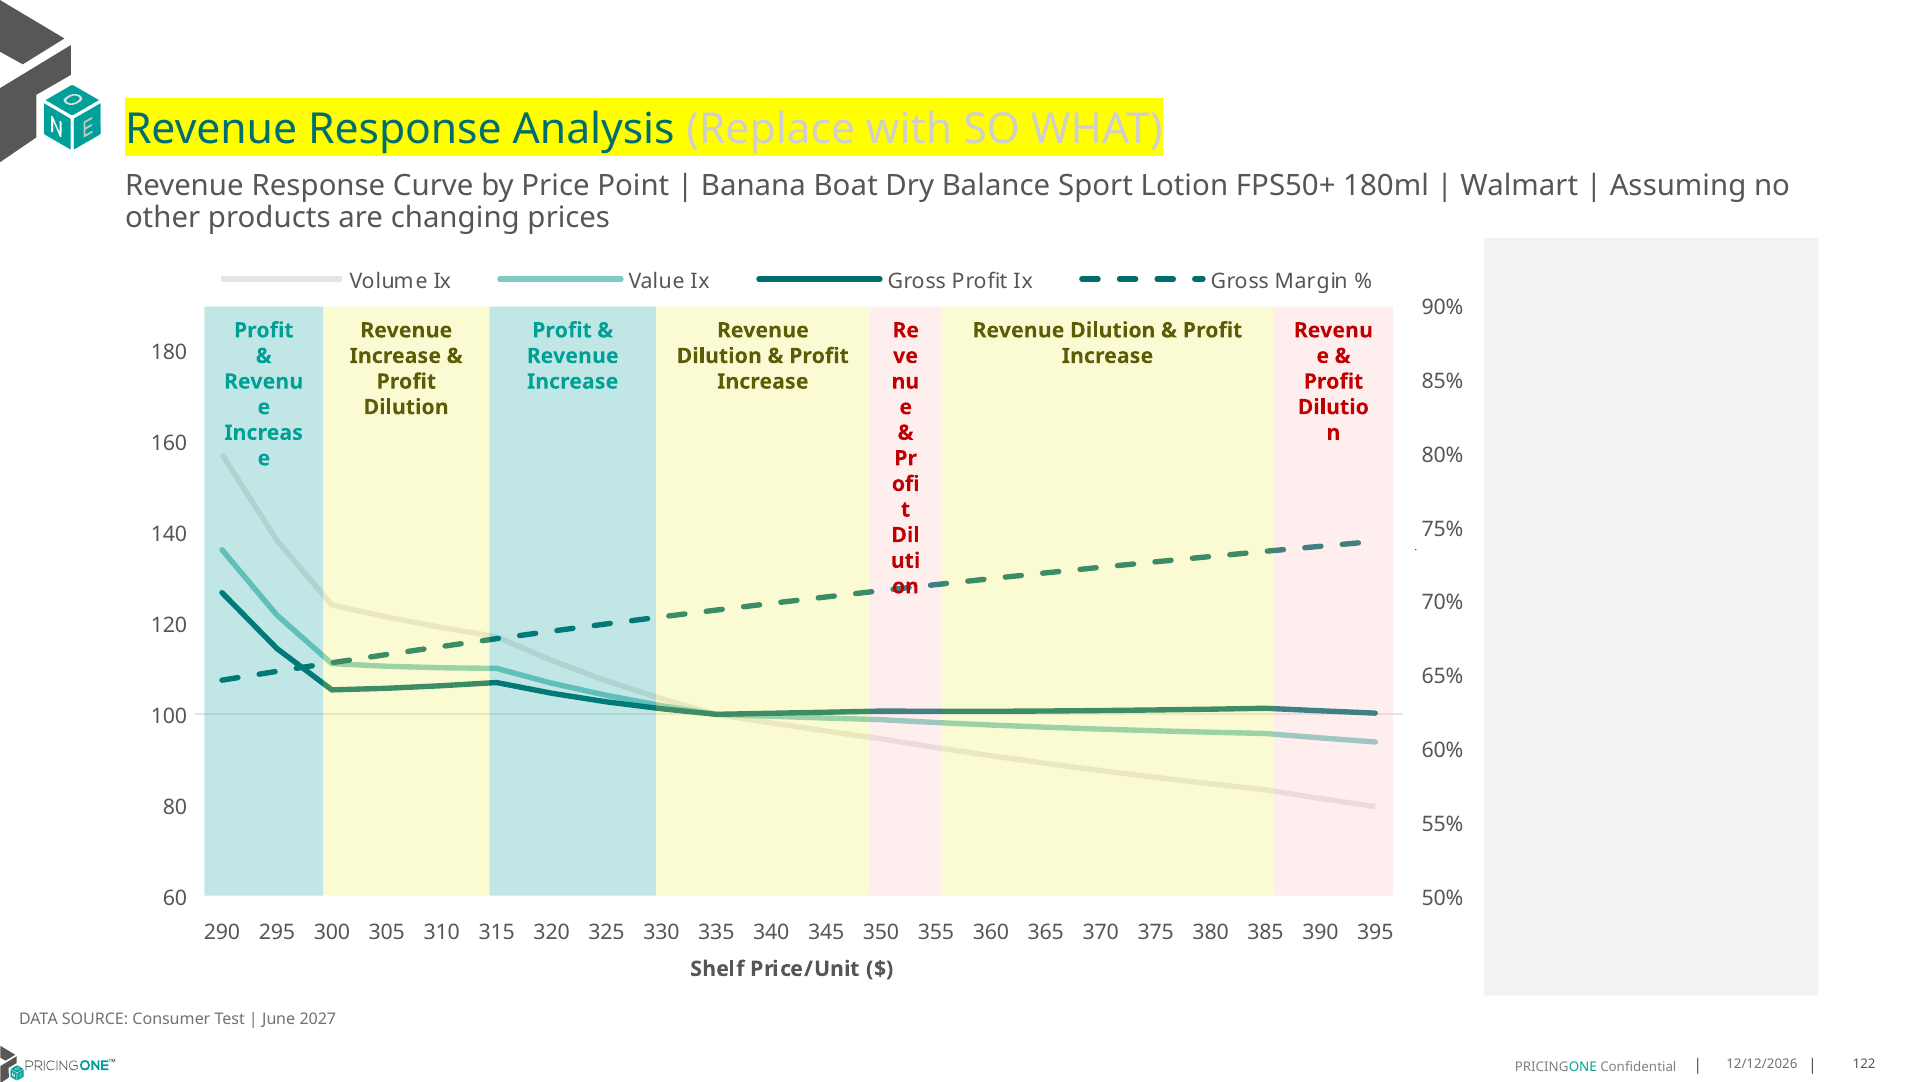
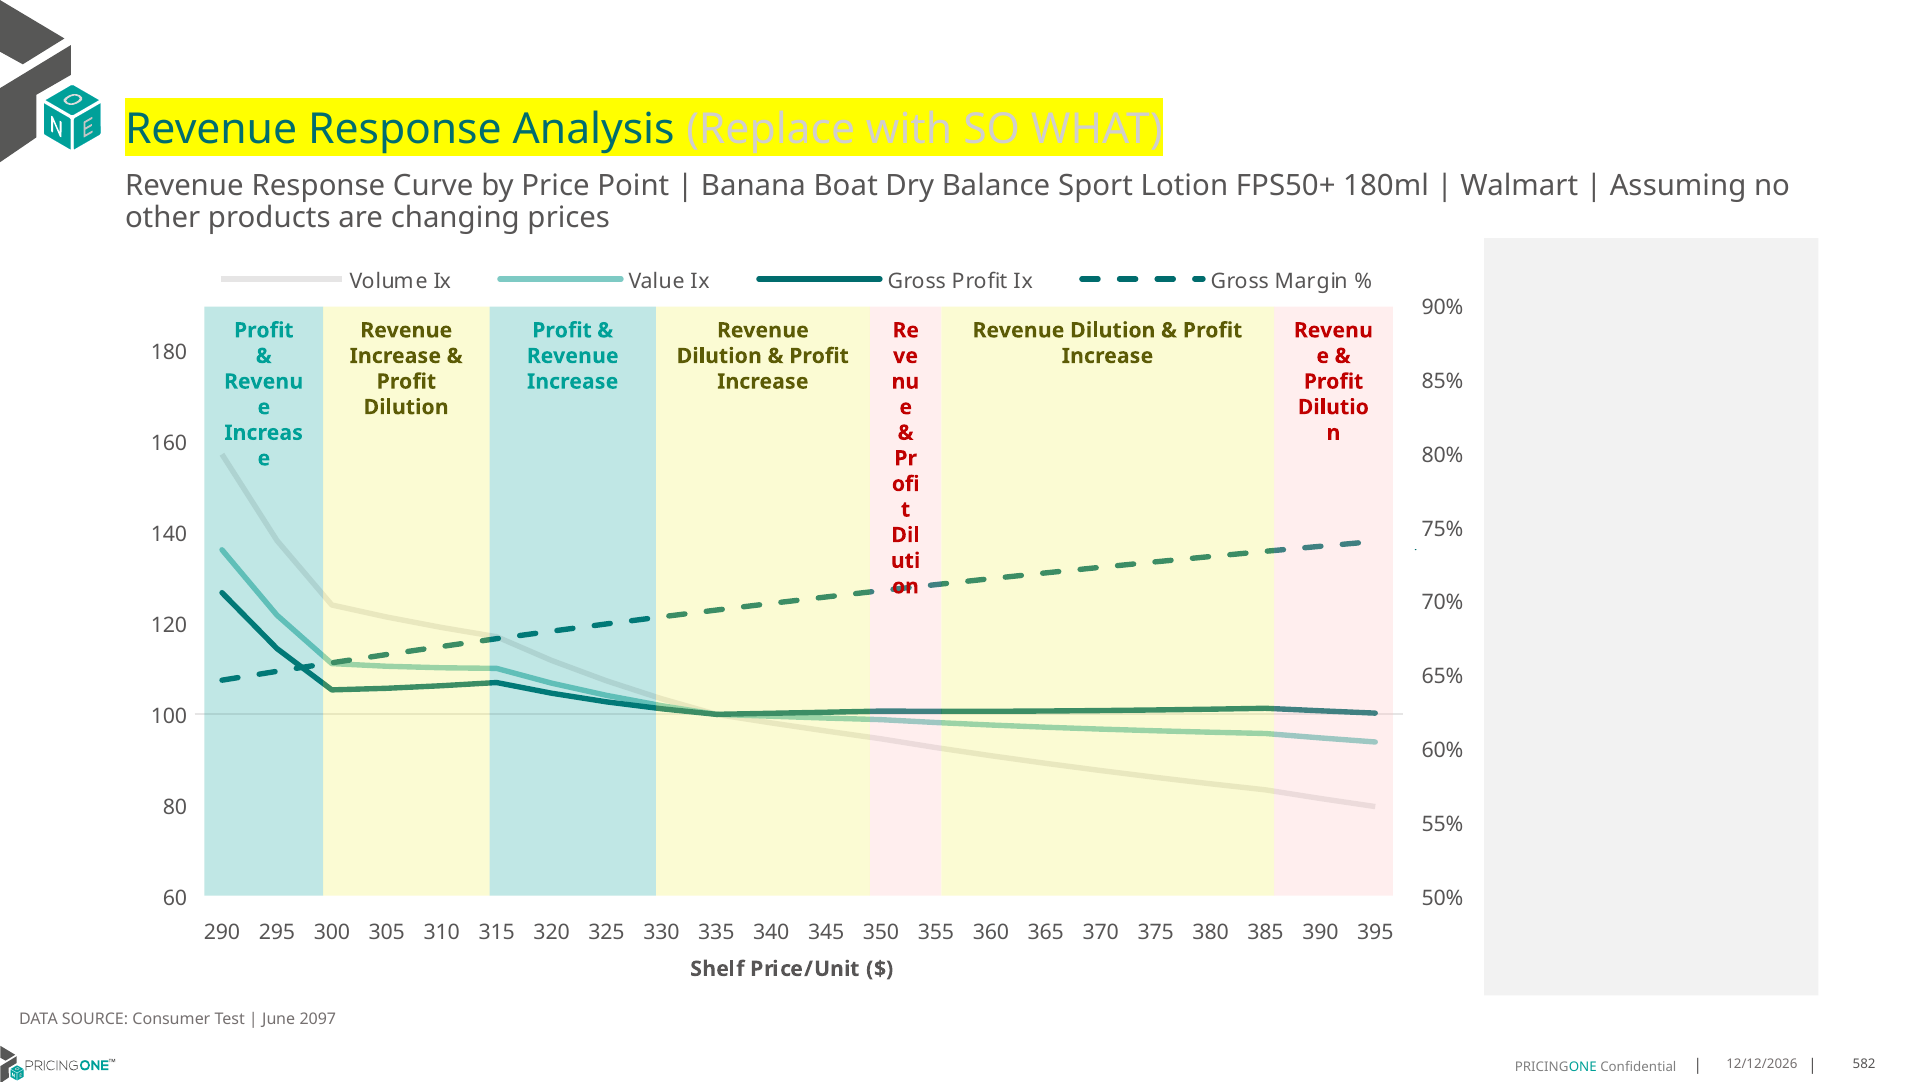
2027: 2027 -> 2097
122: 122 -> 582
